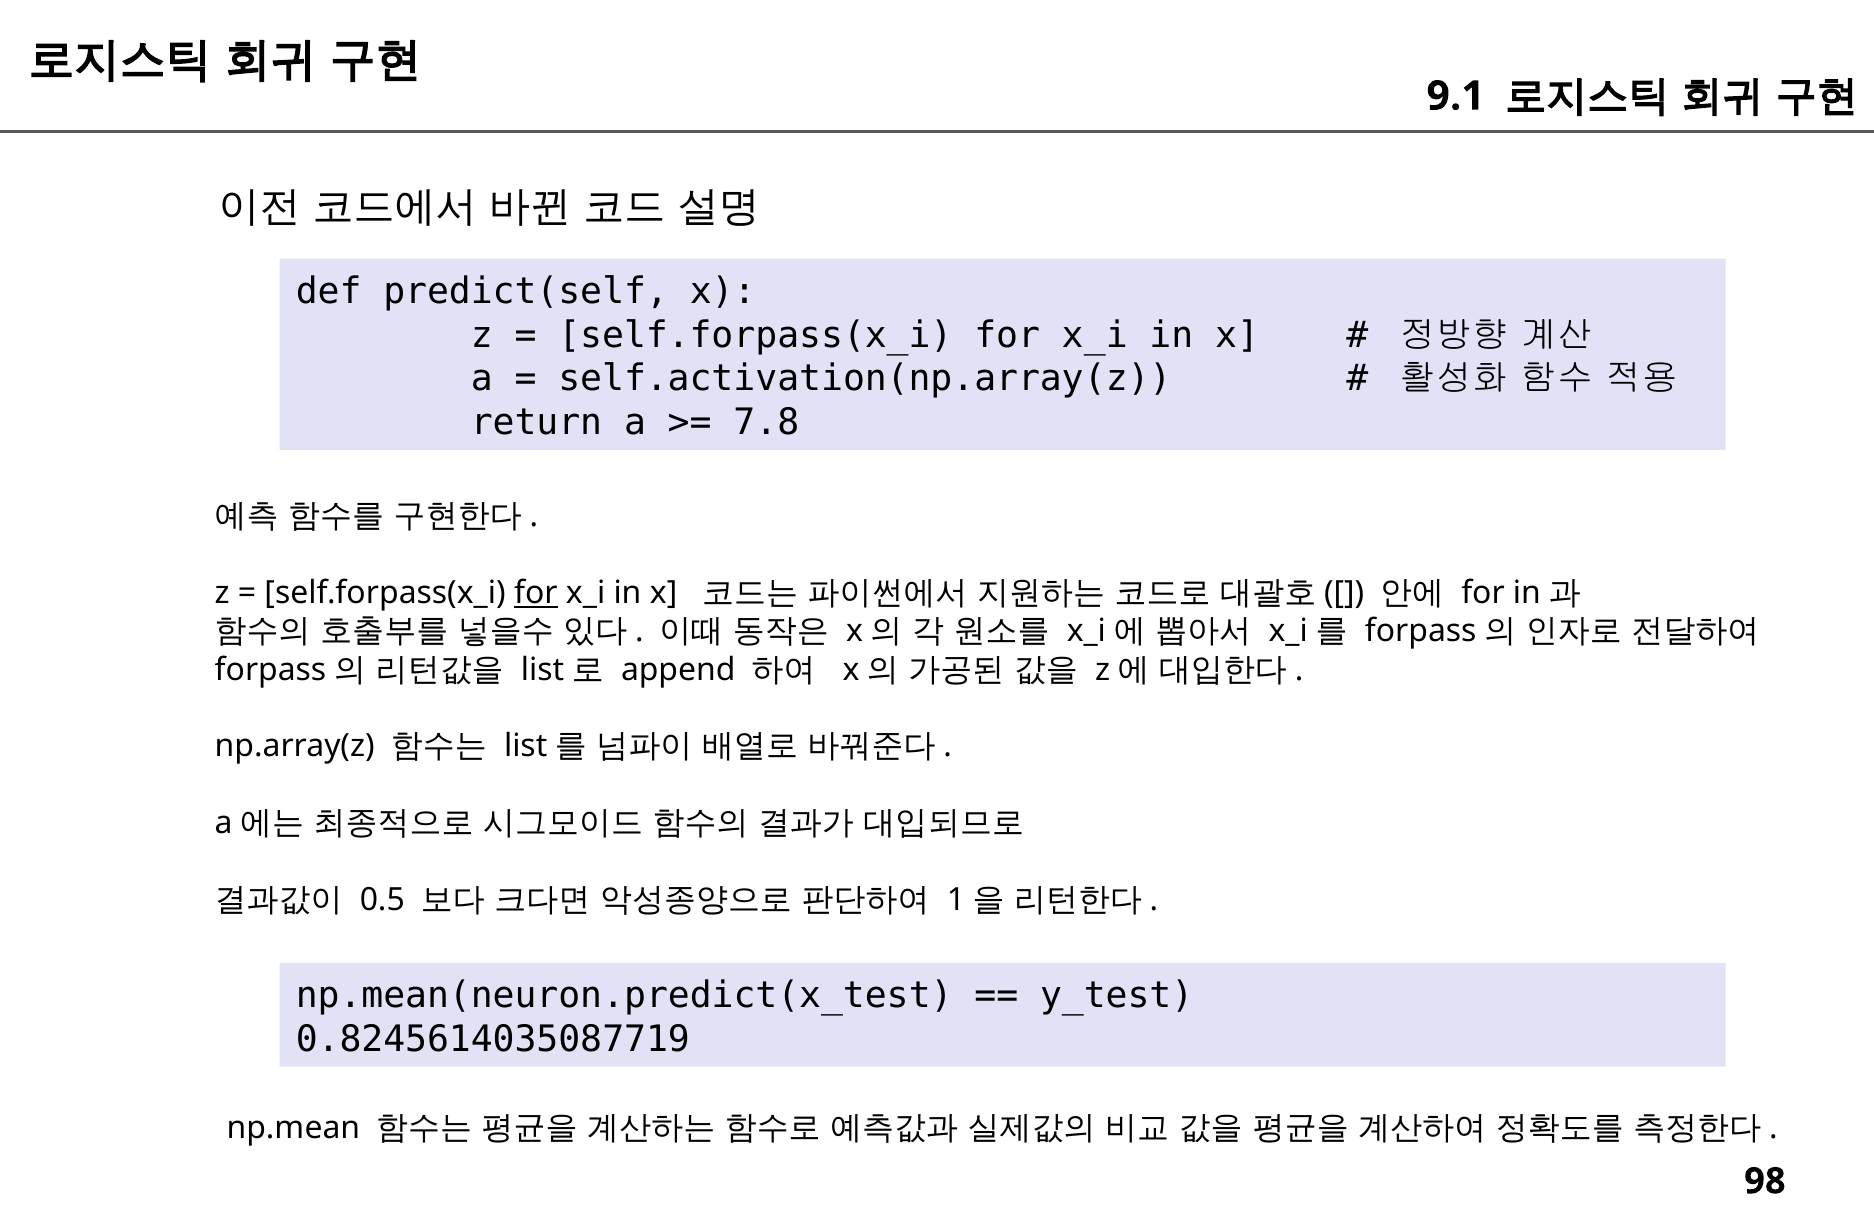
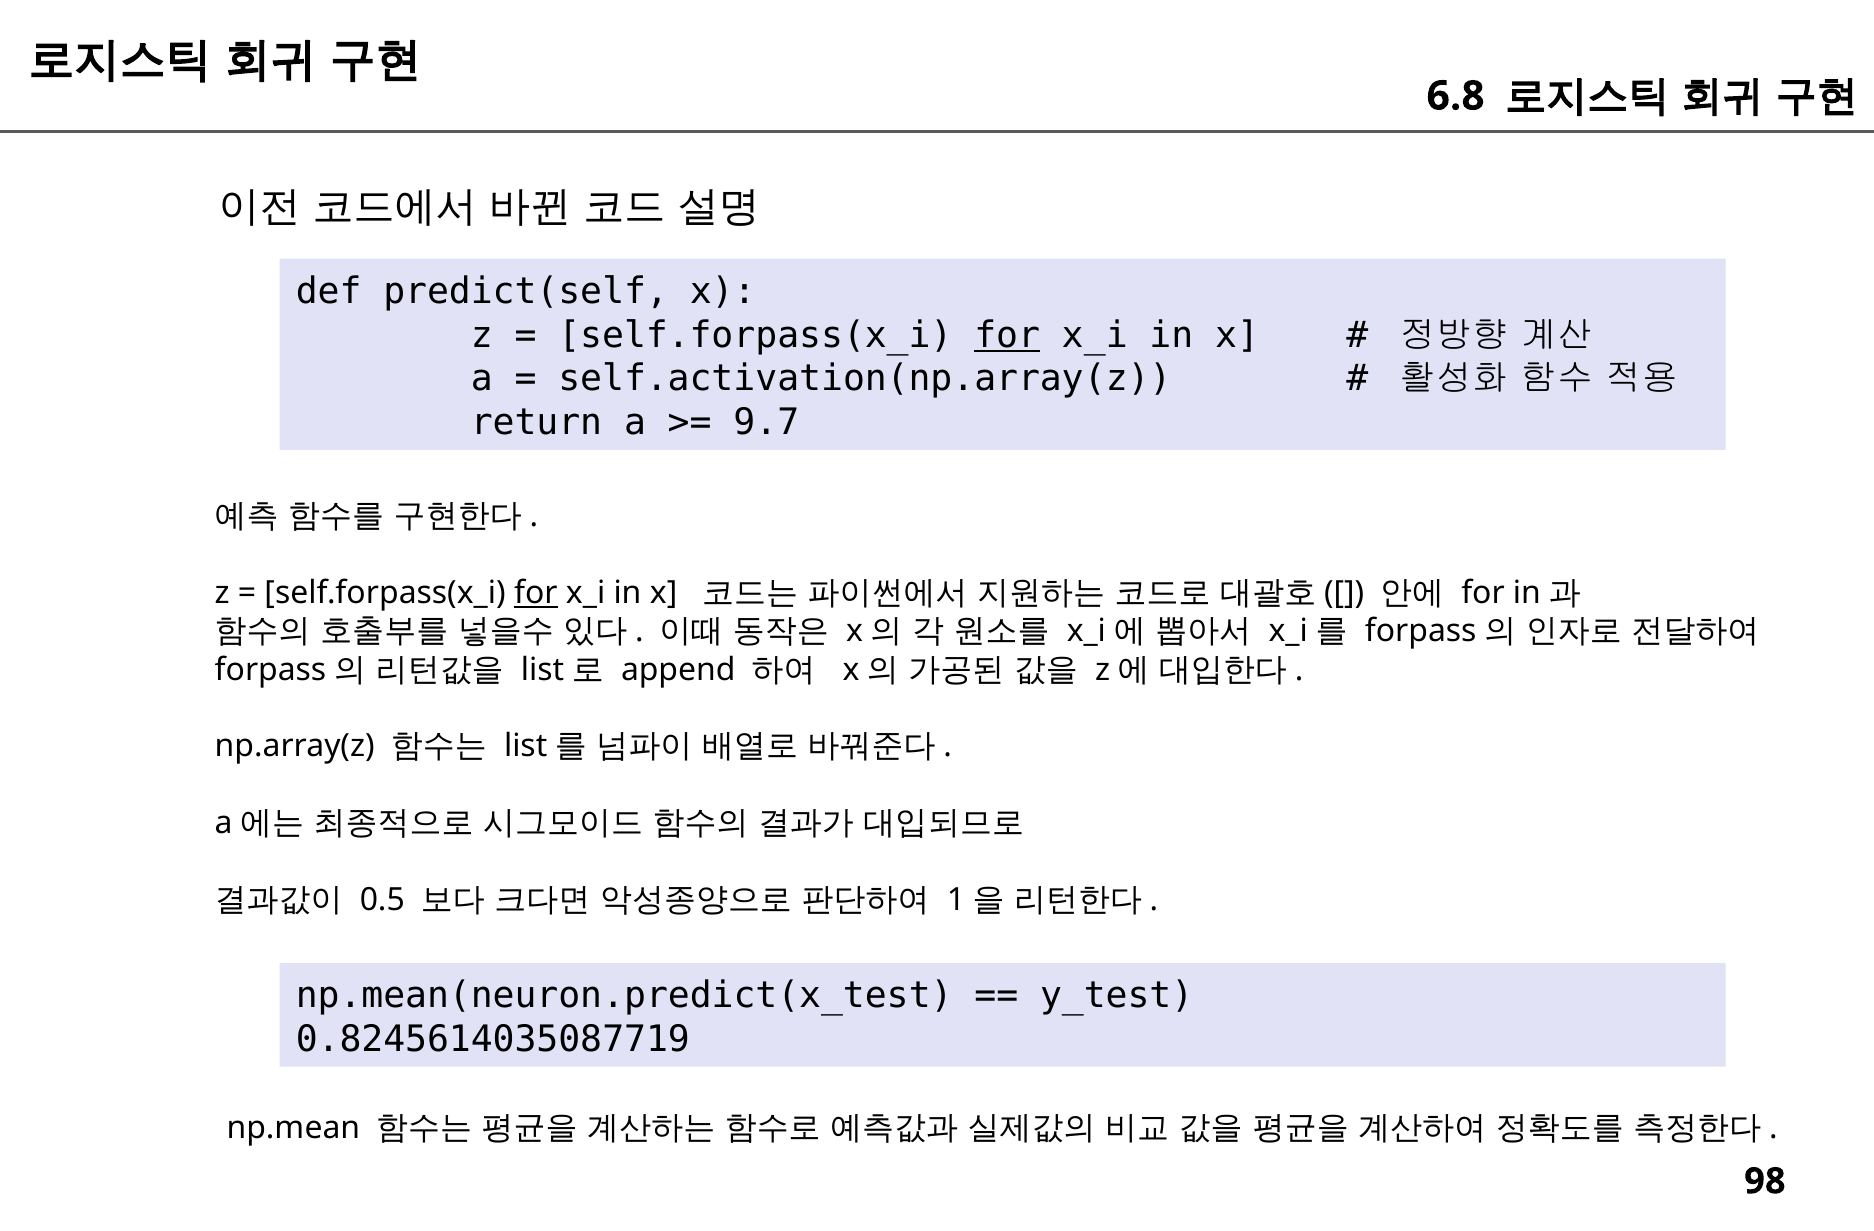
9.1: 9.1 -> 6.8
for at (1007, 335) underline: none -> present
7.8: 7.8 -> 9.7
